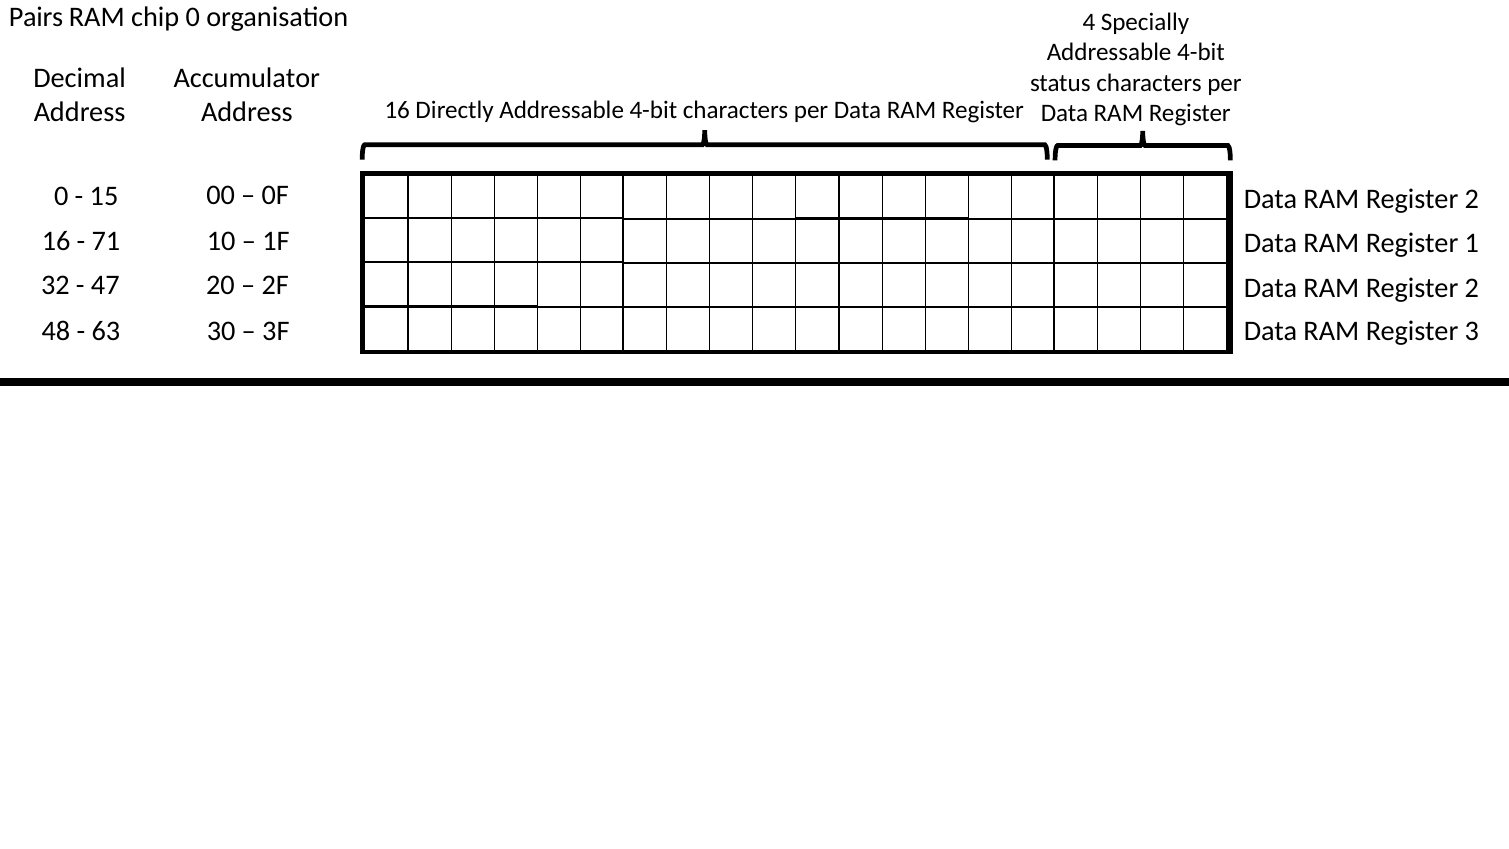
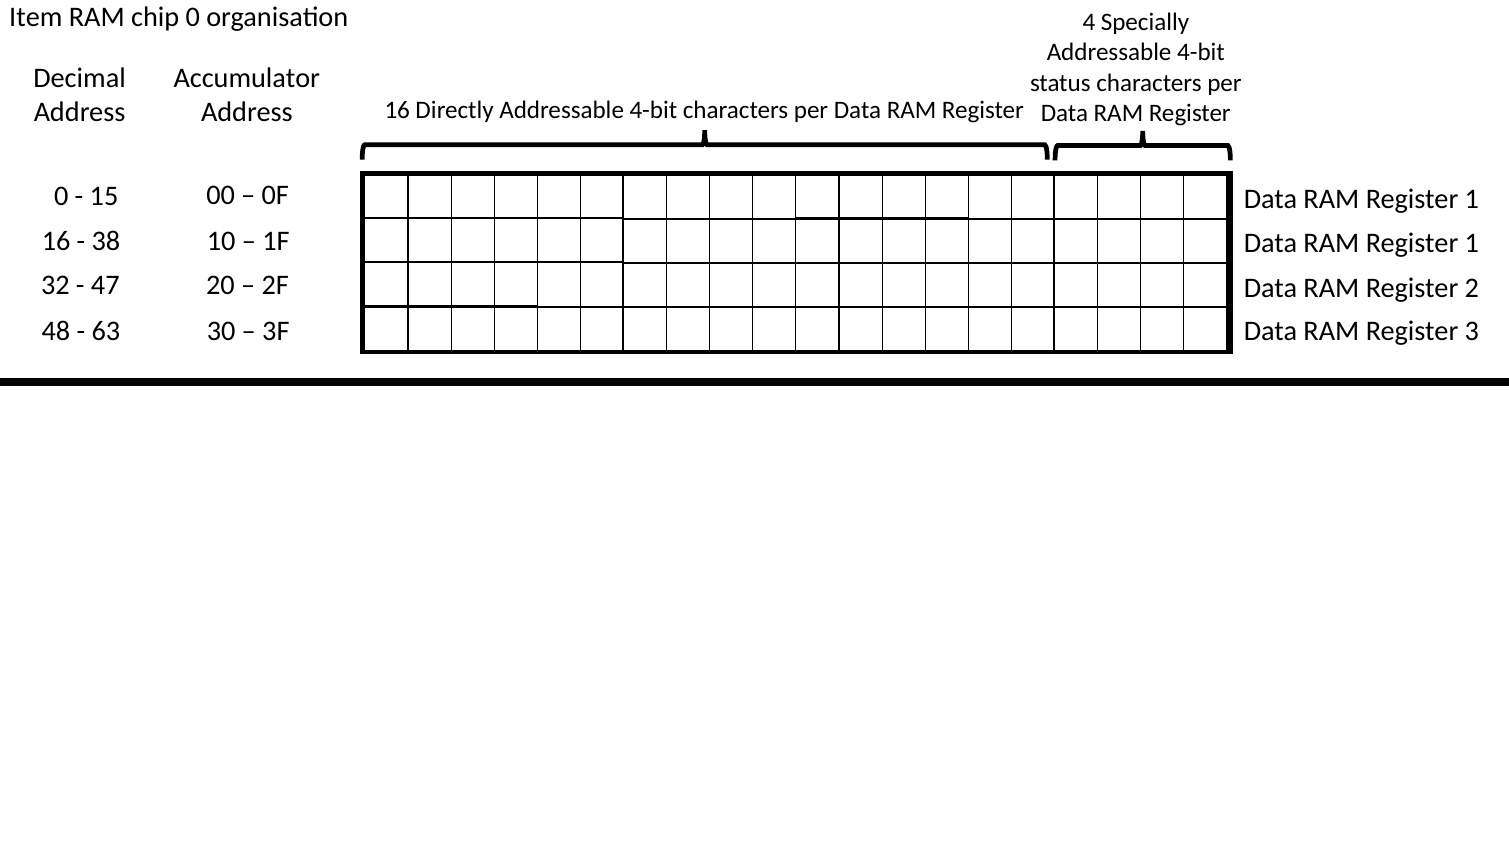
Pairs: Pairs -> Item
2 at (1472, 199): 2 -> 1
71: 71 -> 38
